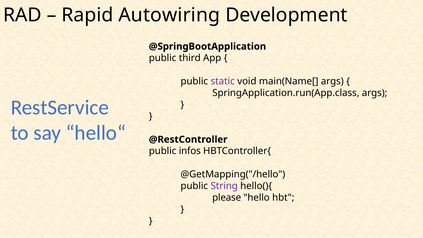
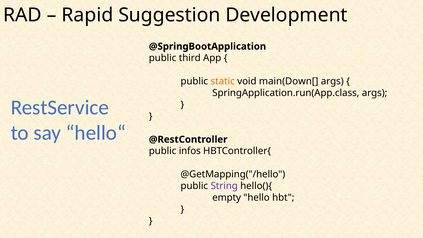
Autowiring: Autowiring -> Suggestion
static colour: purple -> orange
main(Name[: main(Name[ -> main(Down[
please: please -> empty
